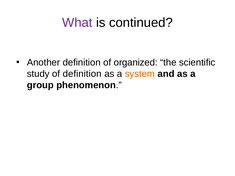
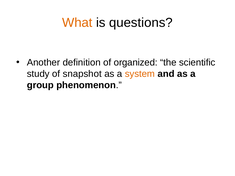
What colour: purple -> orange
continued: continued -> questions
of definition: definition -> snapshot
